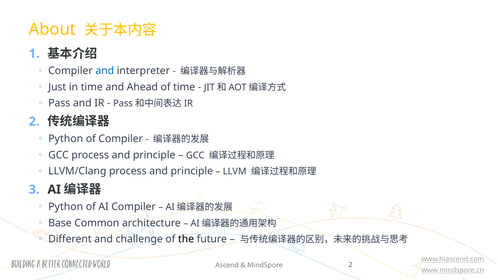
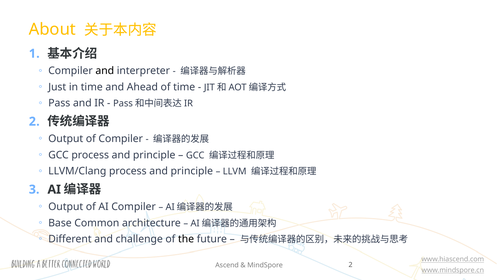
and at (105, 71) colour: blue -> black
Python at (66, 139): Python -> Output
Python at (66, 207): Python -> Output
